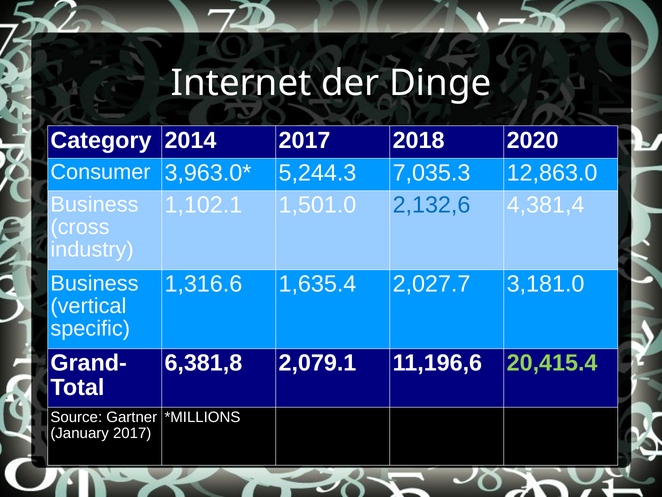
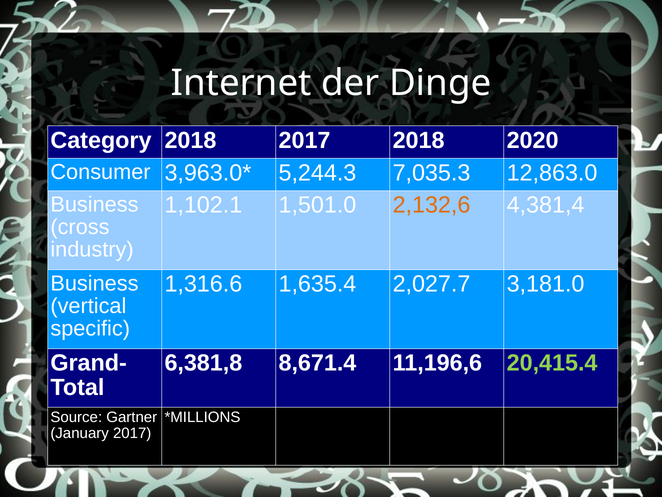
Category 2014: 2014 -> 2018
2,132,6 colour: blue -> orange
2,079.1: 2,079.1 -> 8,671.4
